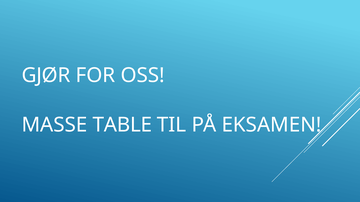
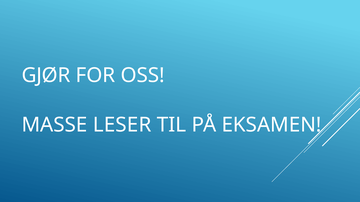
TABLE: TABLE -> LESER
